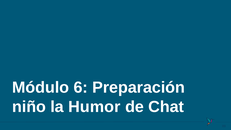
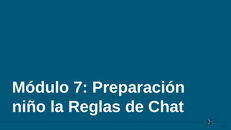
6: 6 -> 7
Humor: Humor -> Reglas
